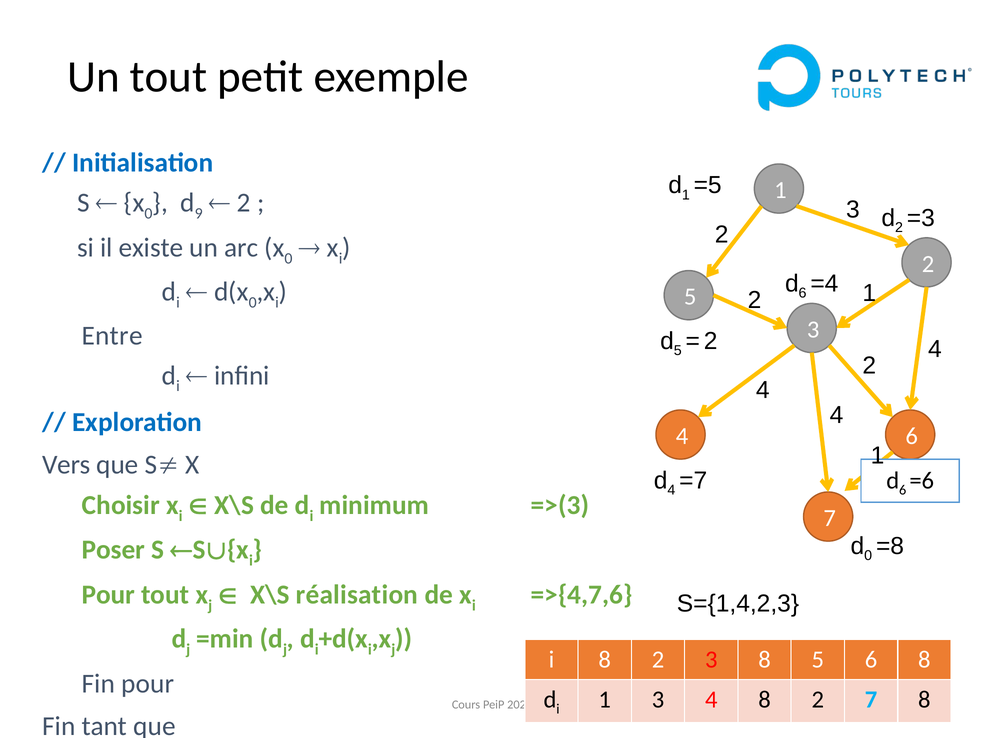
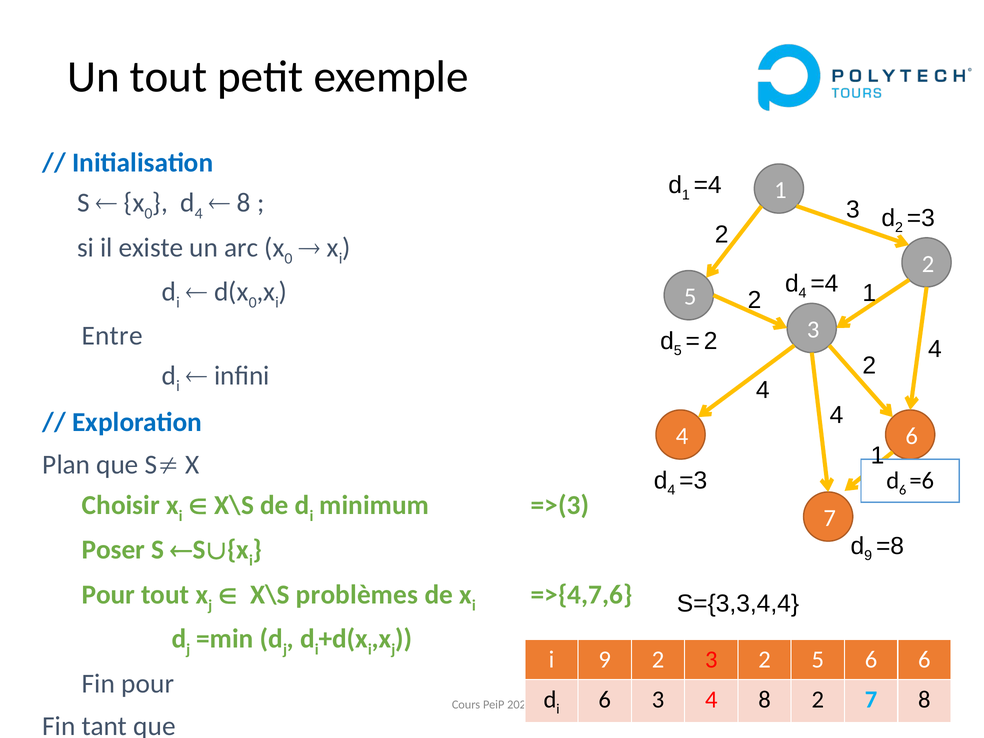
1 =5: =5 -> =4
9 at (199, 213): 9 -> 4
2 at (244, 203): 2 -> 8
6 at (803, 293): 6 -> 4
Vers: Vers -> Plan
4 =7: =7 -> =3
0 at (868, 556): 0 -> 9
réalisation: réalisation -> problèmes
S={1,4,2,3: S={1,4,2,3 -> S={3,3,4,4
i 8: 8 -> 9
3 8: 8 -> 2
6 8: 8 -> 6
i 1: 1 -> 6
